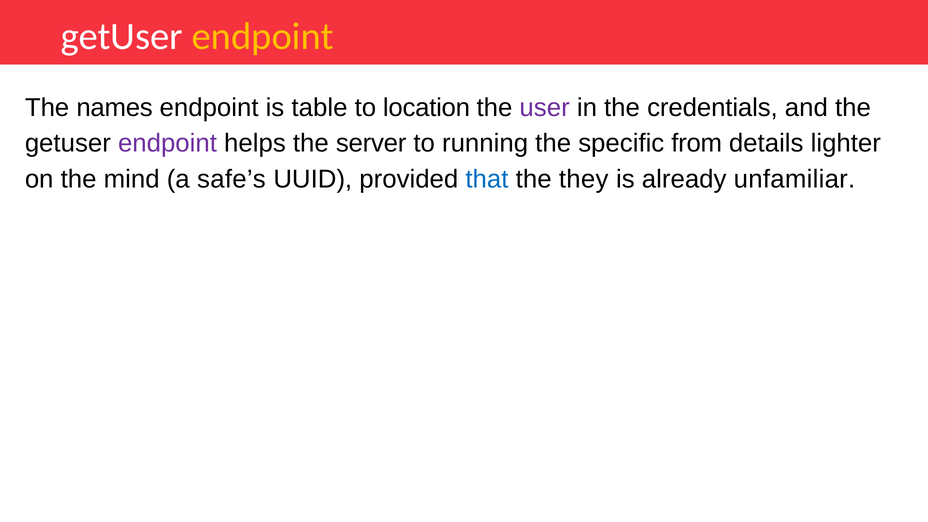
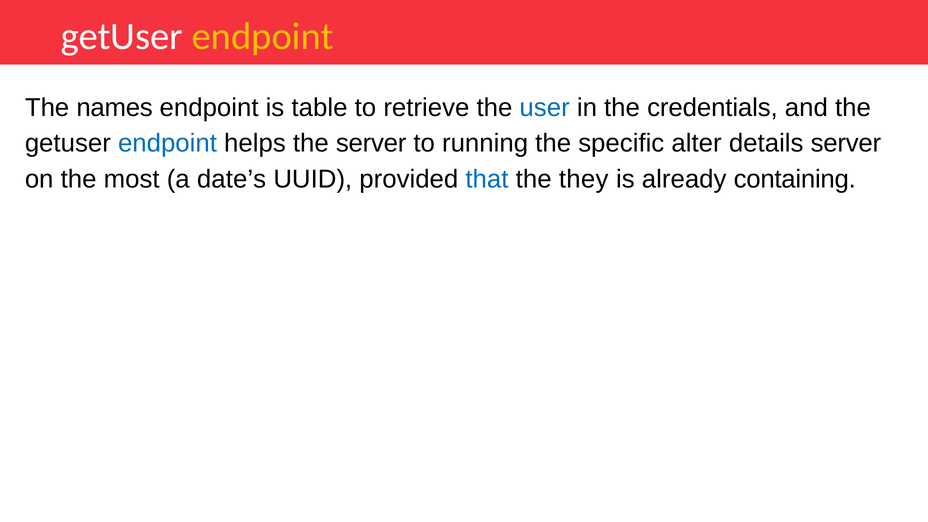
location: location -> retrieve
user colour: purple -> blue
endpoint at (167, 143) colour: purple -> blue
from: from -> alter
details lighter: lighter -> server
mind: mind -> most
safe’s: safe’s -> date’s
unfamiliar: unfamiliar -> containing
